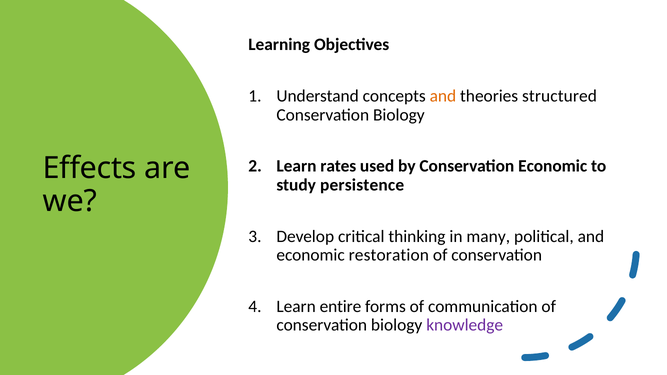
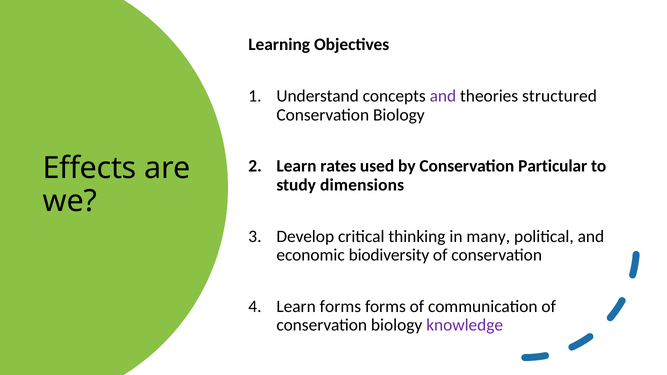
and at (443, 96) colour: orange -> purple
Conservation Economic: Economic -> Particular
persistence: persistence -> dimensions
restoration: restoration -> biodiversity
Learn entire: entire -> forms
